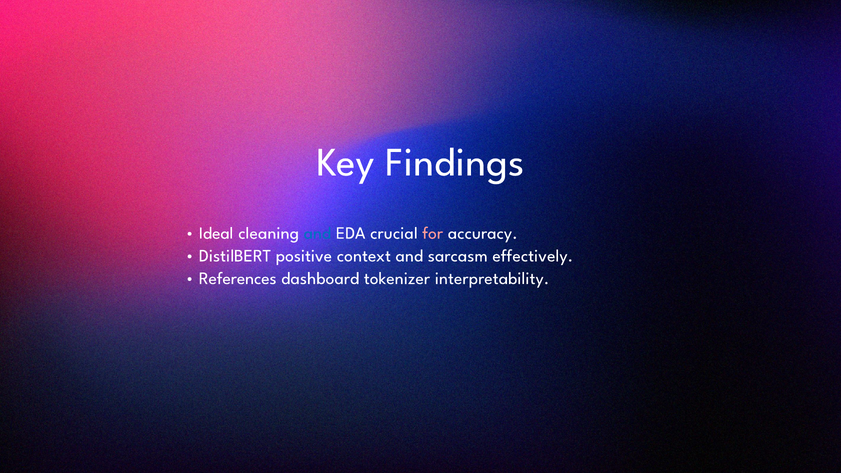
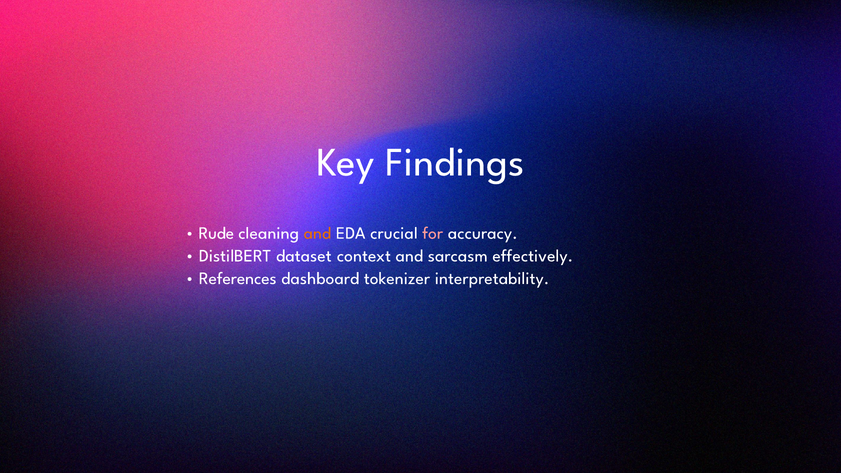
Ideal: Ideal -> Rude
and at (317, 233) colour: blue -> orange
positive: positive -> dataset
